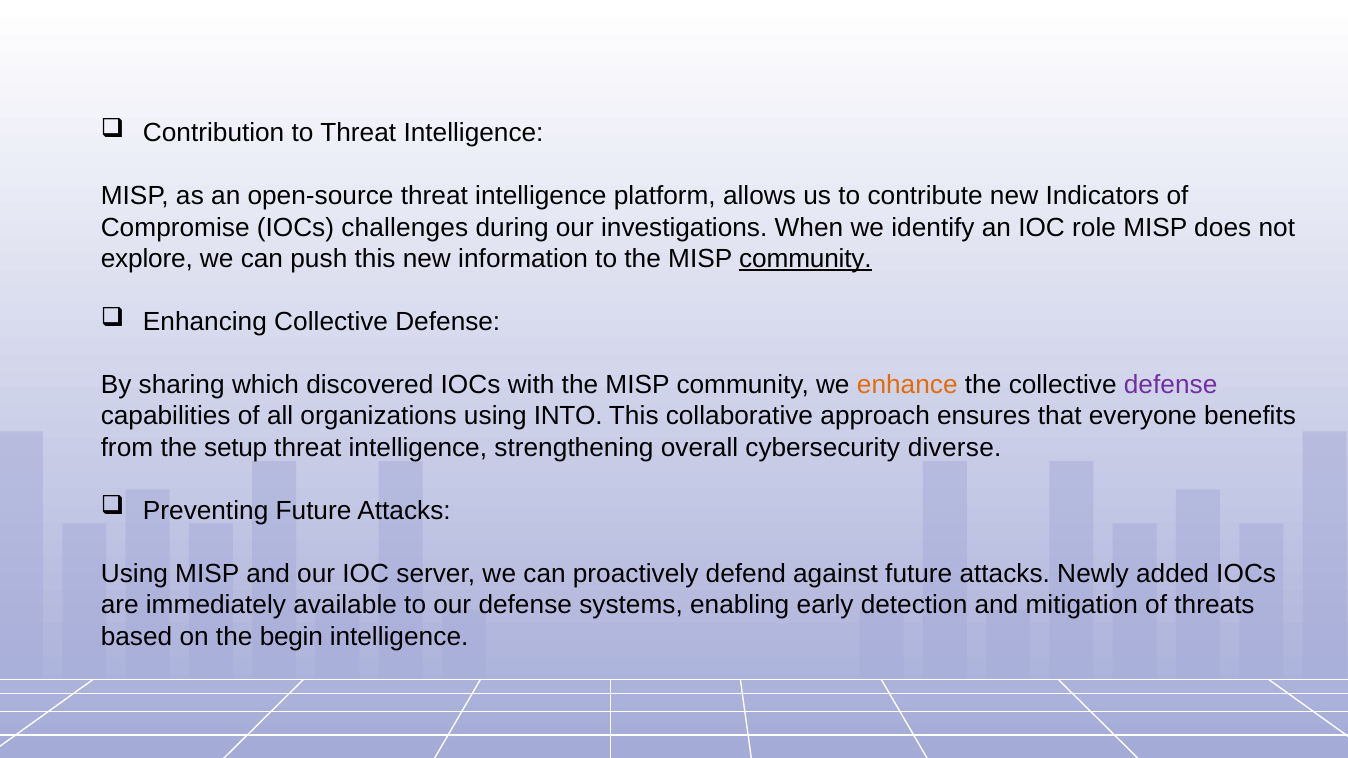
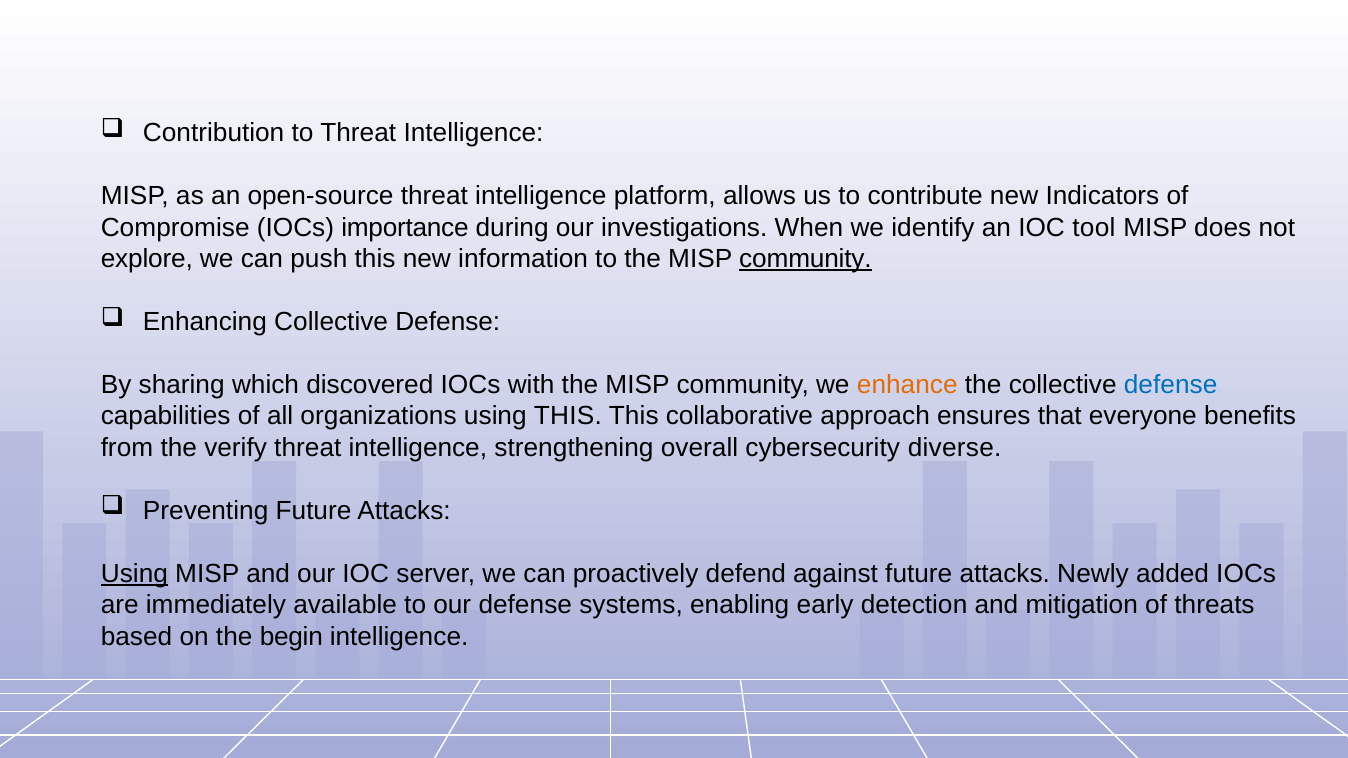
challenges: challenges -> importance
role: role -> tool
defense at (1171, 385) colour: purple -> blue
using INTO: INTO -> THIS
setup: setup -> verify
Using at (134, 574) underline: none -> present
